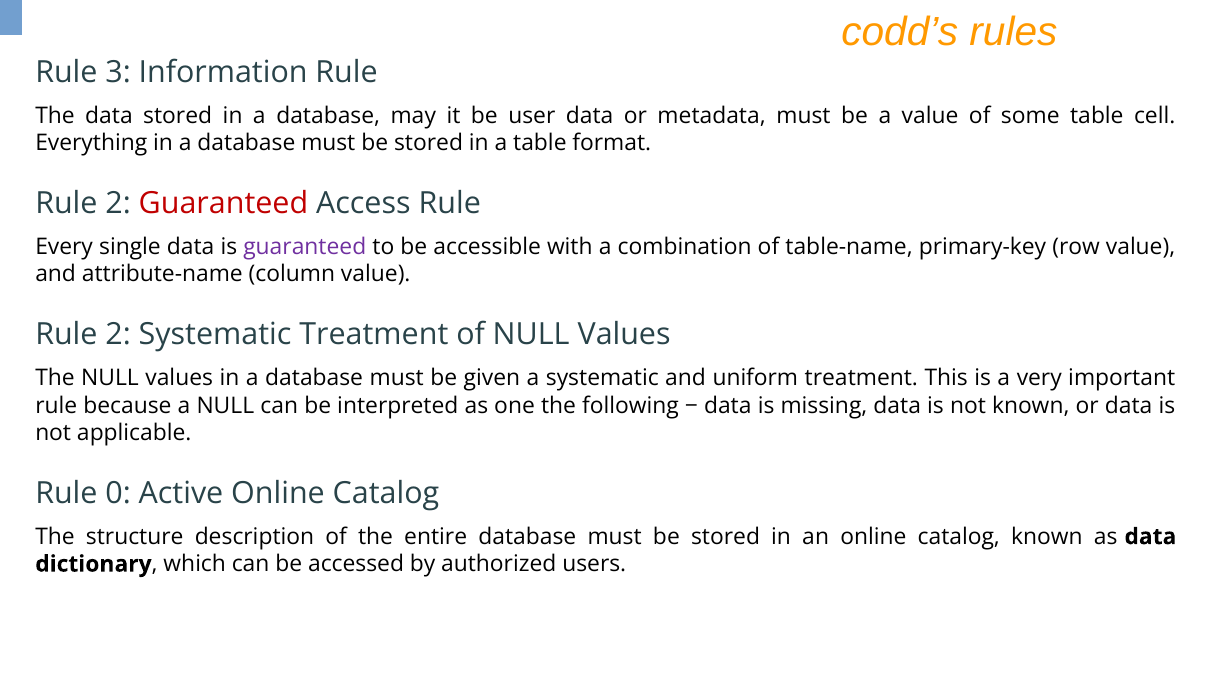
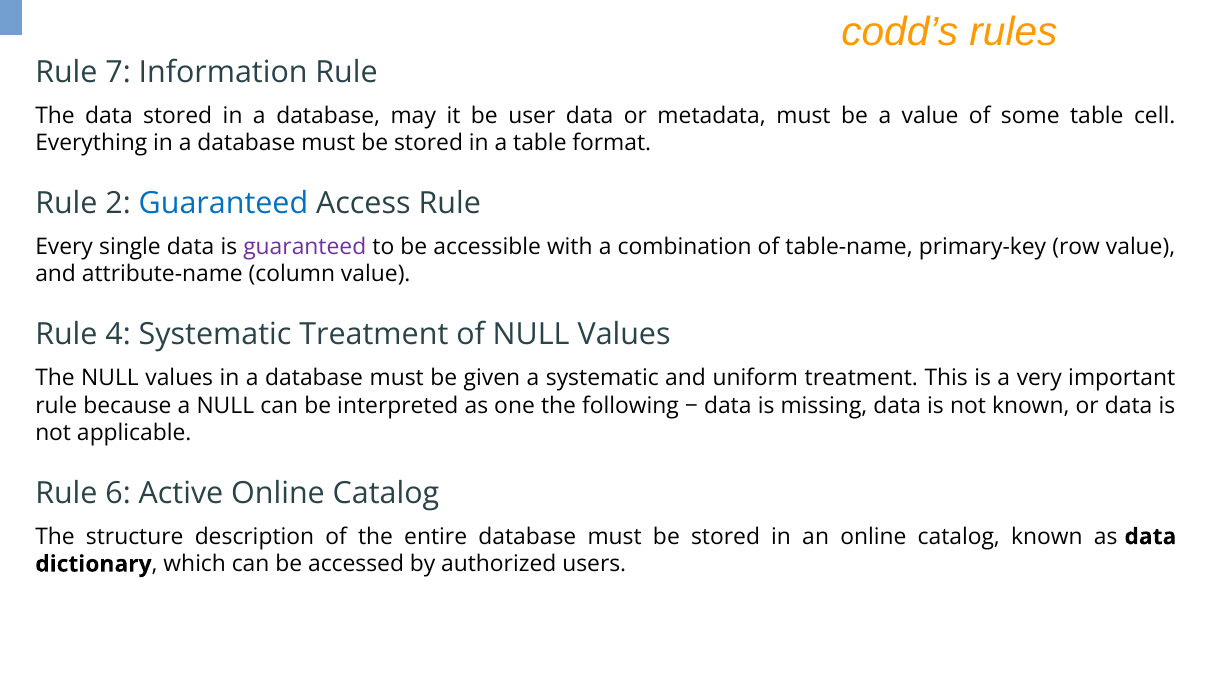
3: 3 -> 7
Guaranteed at (223, 203) colour: red -> blue
2 at (118, 334): 2 -> 4
0: 0 -> 6
